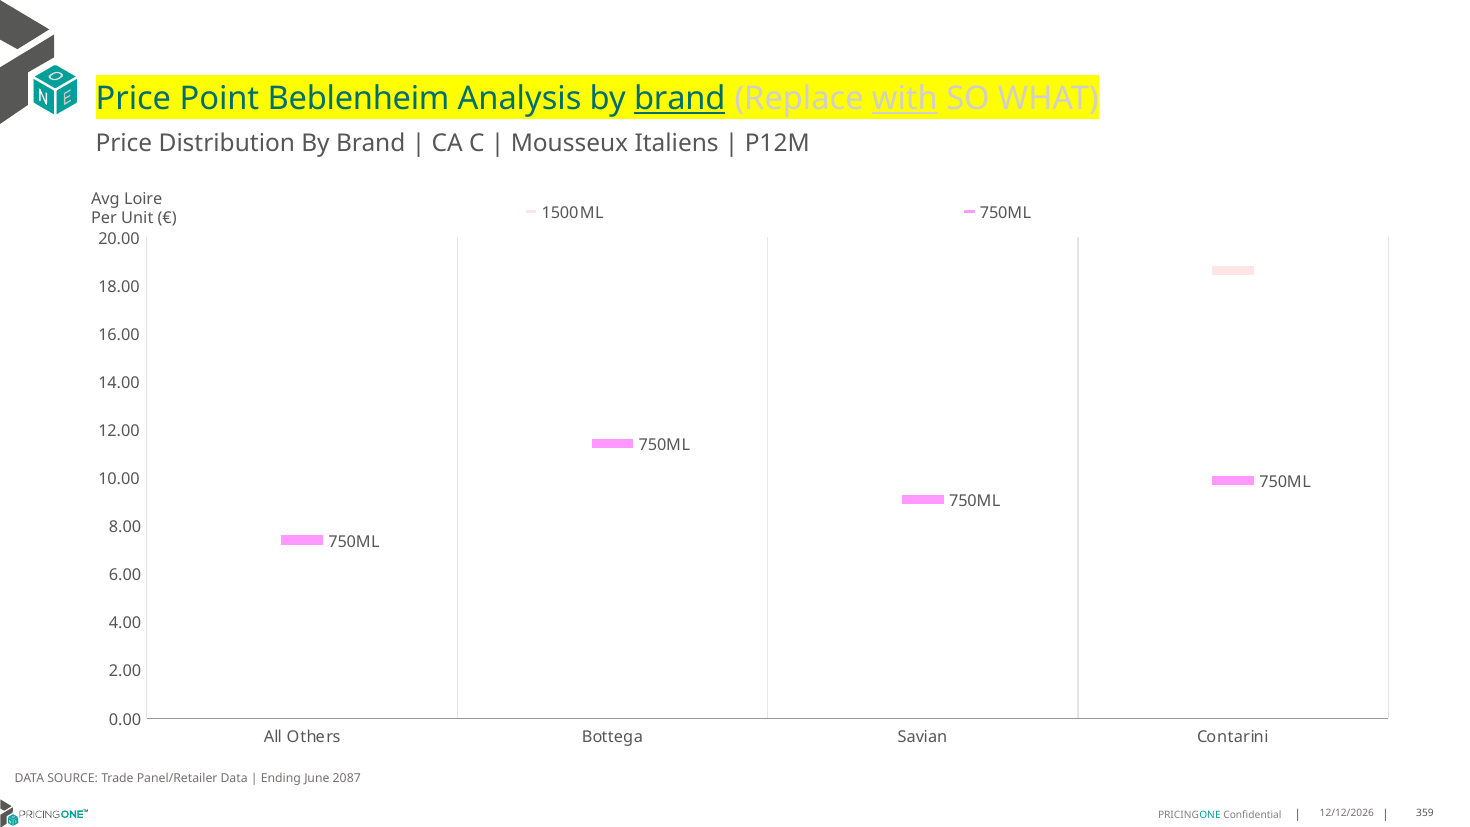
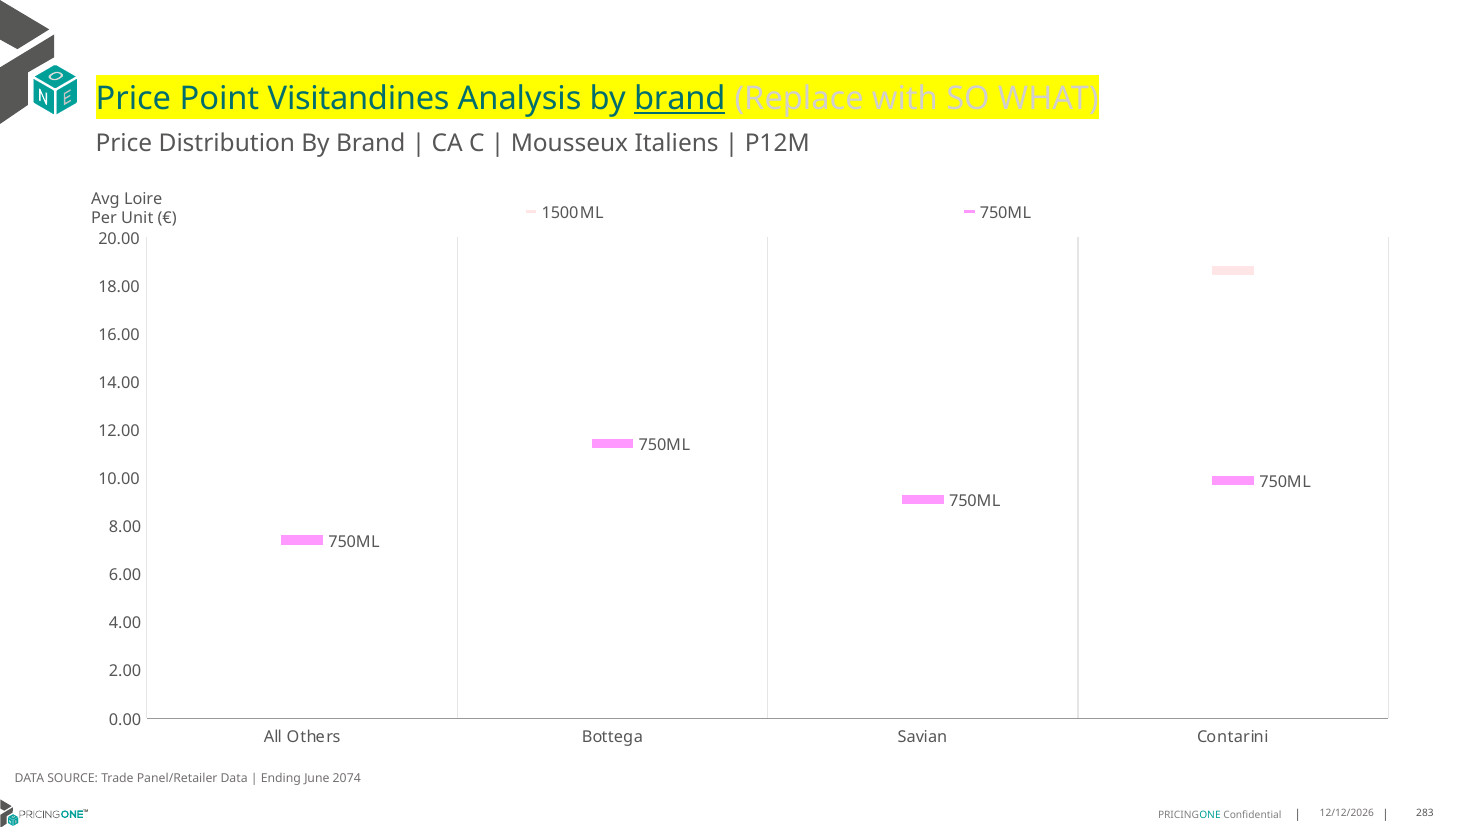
Beblenheim: Beblenheim -> Visitandines
with underline: present -> none
2087: 2087 -> 2074
359: 359 -> 283
